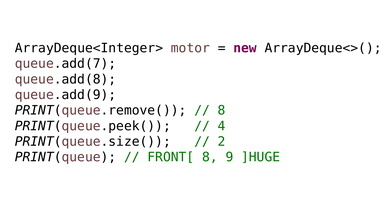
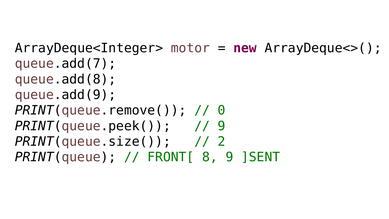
8 at (222, 110): 8 -> 0
4 at (222, 126): 4 -> 9
]HUGE: ]HUGE -> ]SENT
